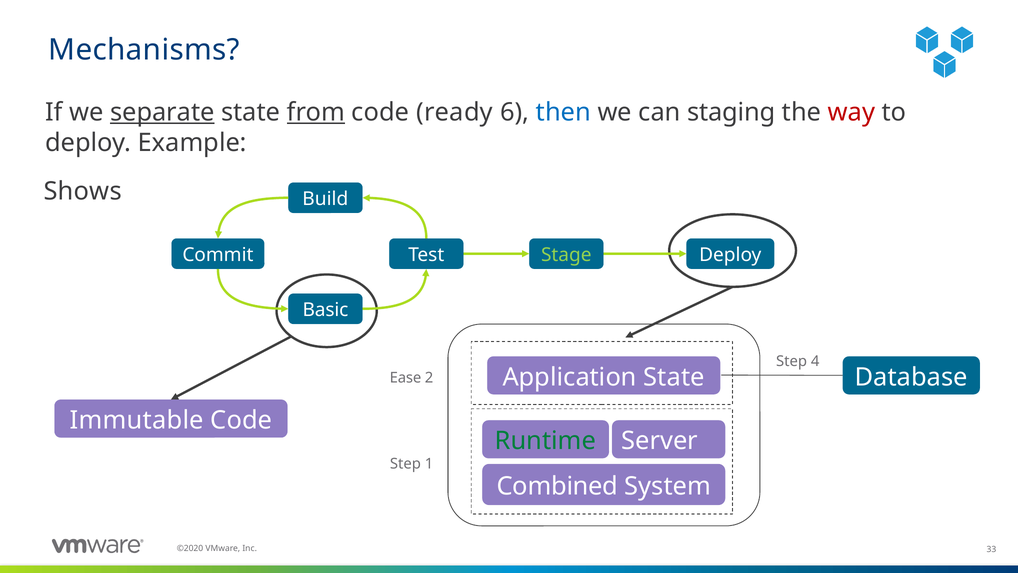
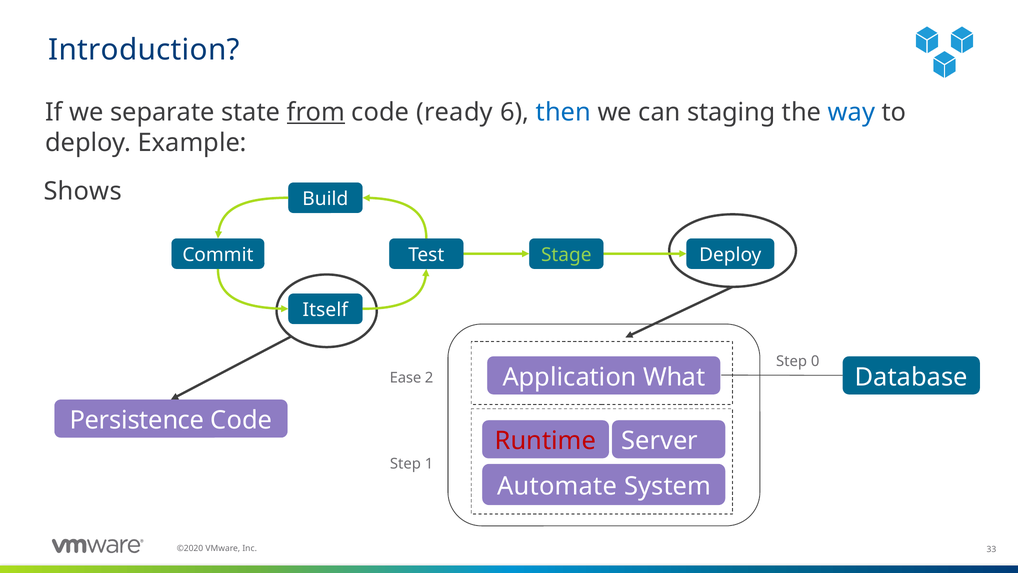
Mechanisms: Mechanisms -> Introduction
separate underline: present -> none
way colour: red -> blue
Basic: Basic -> Itself
4: 4 -> 0
Application State: State -> What
Immutable: Immutable -> Persistence
Runtime colour: green -> red
Combined: Combined -> Automate
